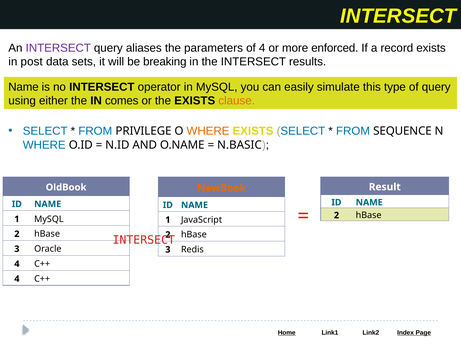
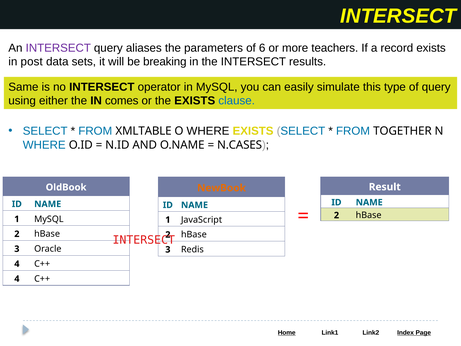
of 4: 4 -> 6
enforced: enforced -> teachers
Name at (23, 87): Name -> Same
clause colour: orange -> blue
PRIVILEGE: PRIVILEGE -> XMLTABLE
WHERE at (208, 131) colour: orange -> black
SEQUENCE: SEQUENCE -> TOGETHER
N.BASIC: N.BASIC -> N.CASES
